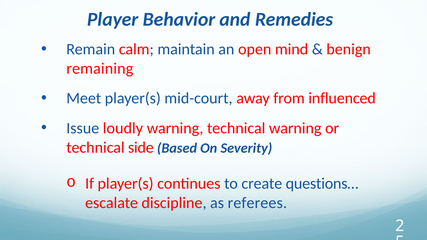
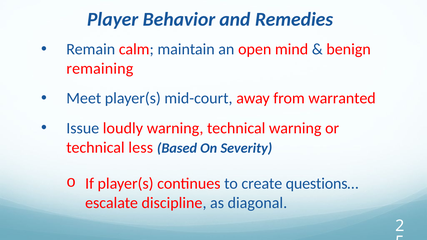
influenced: influenced -> warranted
side: side -> less
referees: referees -> diagonal
